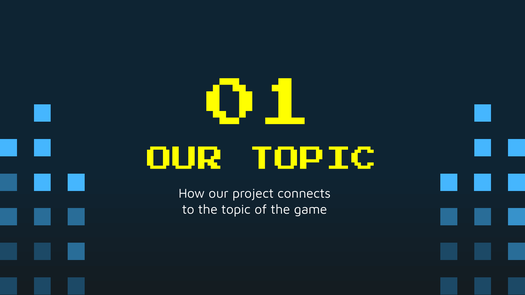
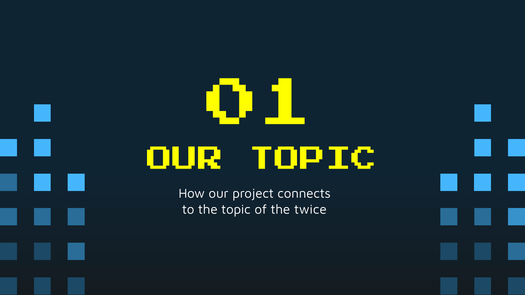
game: game -> twice
